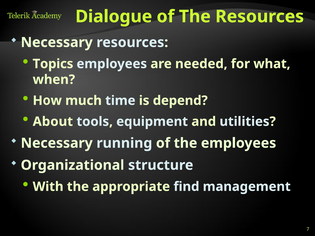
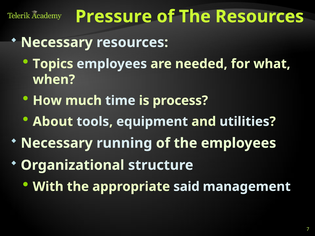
Dialogue: Dialogue -> Pressure
depend: depend -> process
find: find -> said
